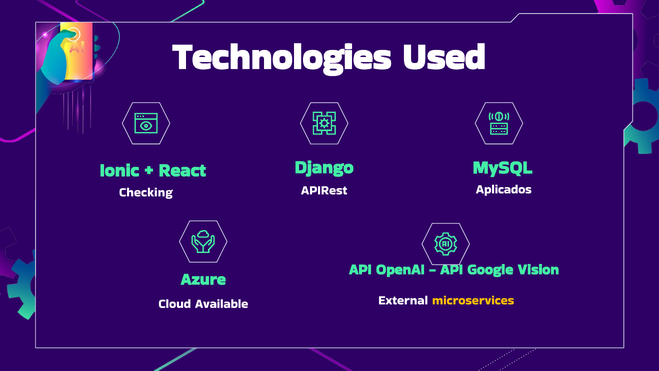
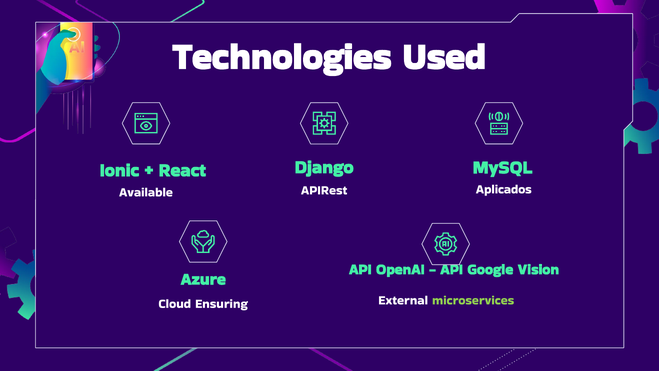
Checking: Checking -> Available
Available: Available -> Ensuring
microservices colour: yellow -> light green
